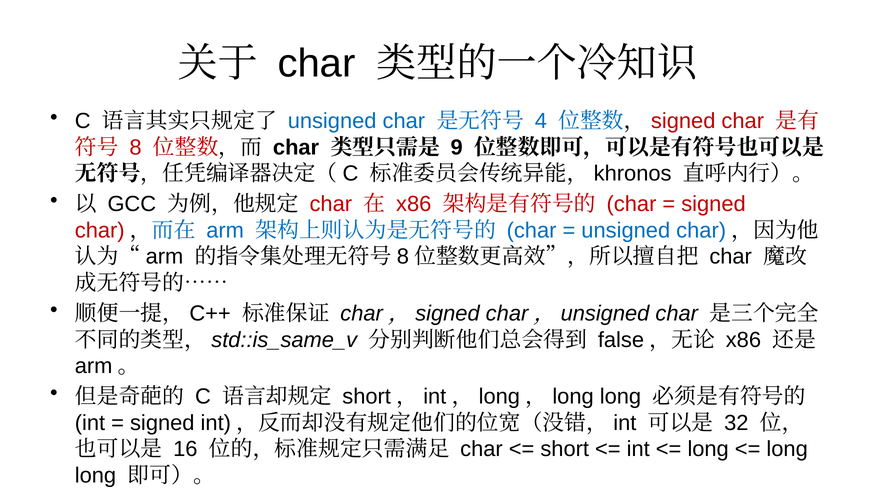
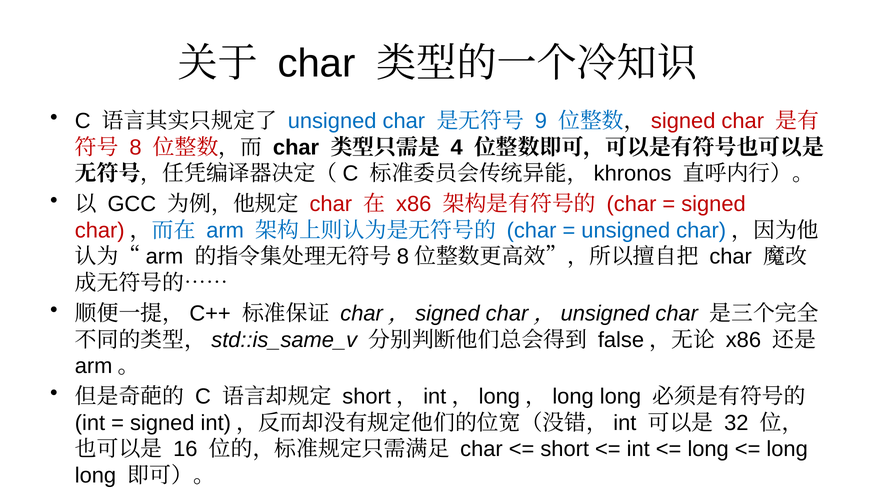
4: 4 -> 9
9: 9 -> 4
